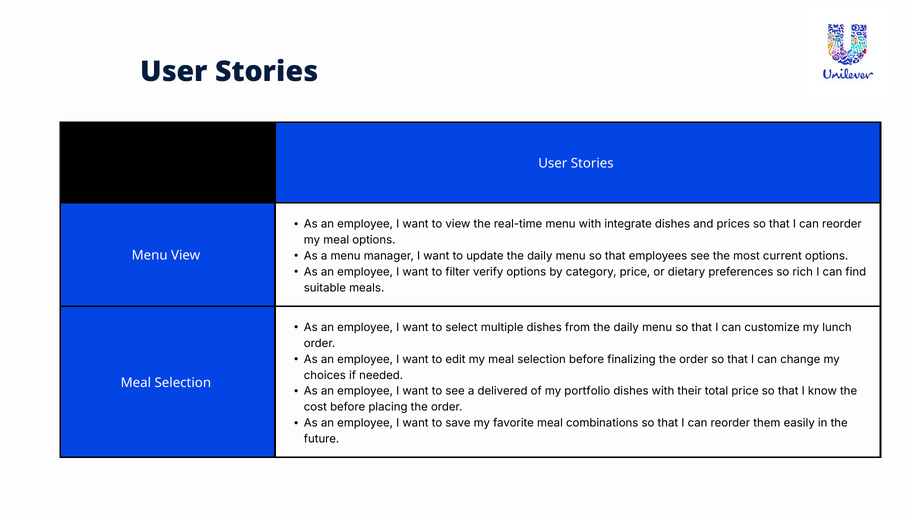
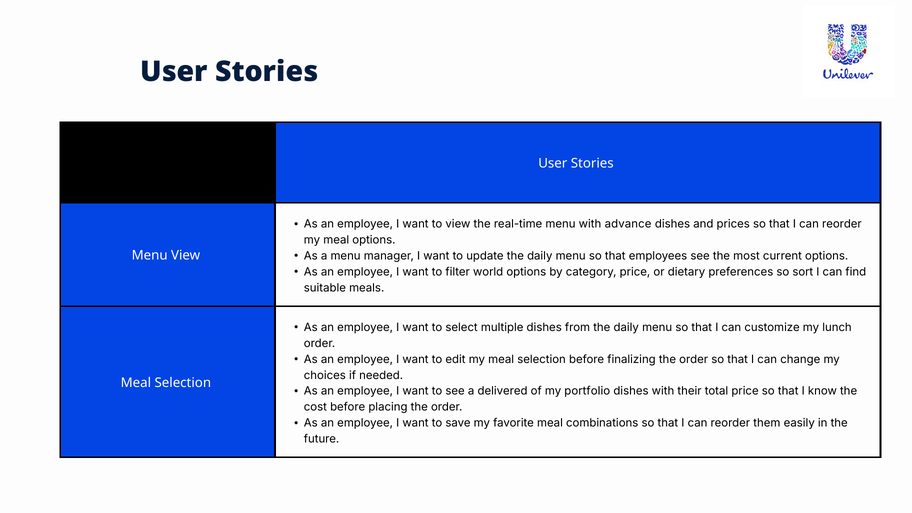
integrate: integrate -> advance
verify: verify -> world
rich: rich -> sort
